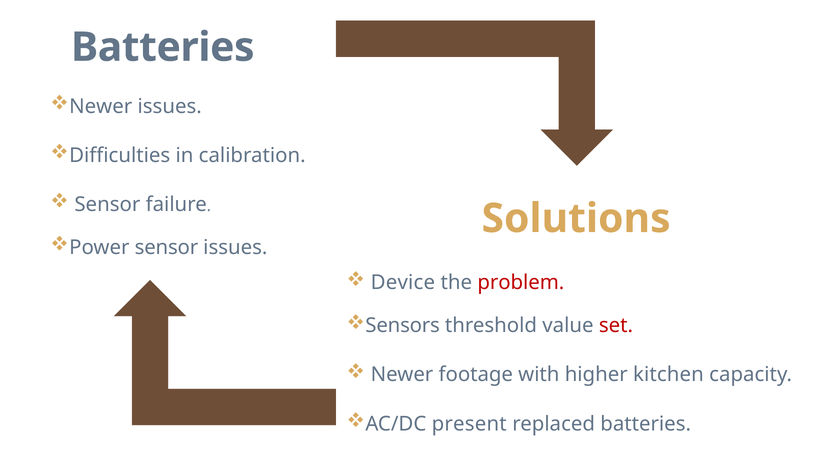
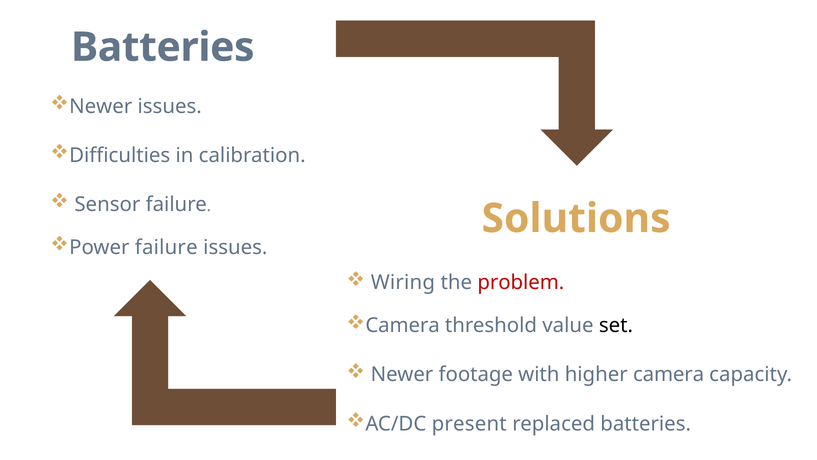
Power sensor: sensor -> failure
Device: Device -> Wiring
Sensors at (403, 325): Sensors -> Camera
set colour: red -> black
higher kitchen: kitchen -> camera
